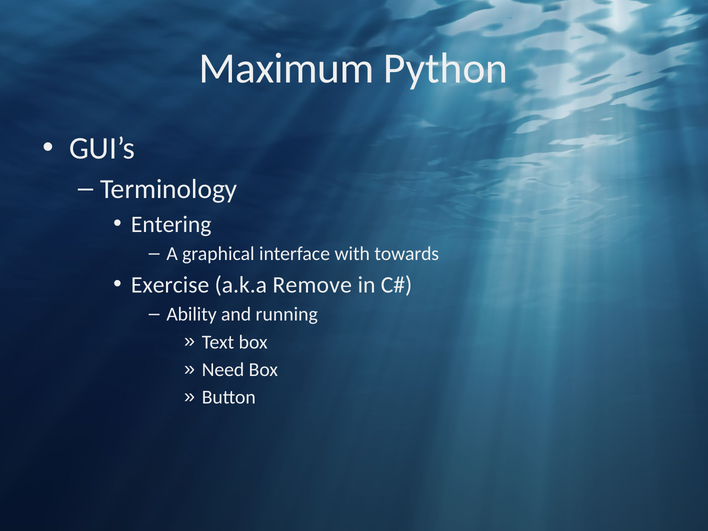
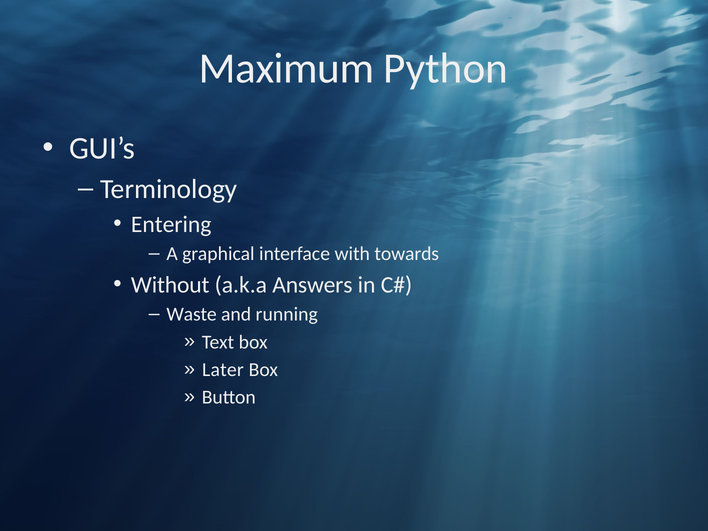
Exercise: Exercise -> Without
Remove: Remove -> Answers
Ability: Ability -> Waste
Need: Need -> Later
